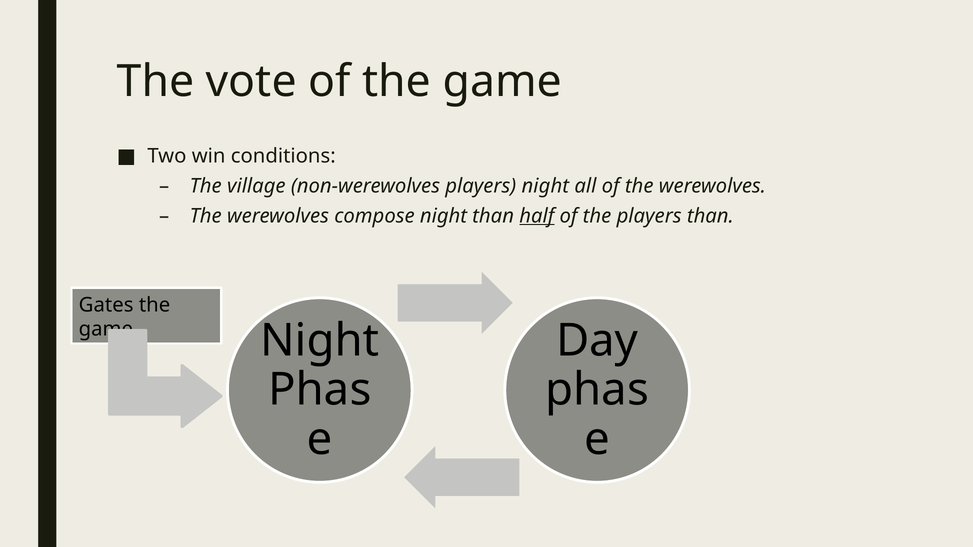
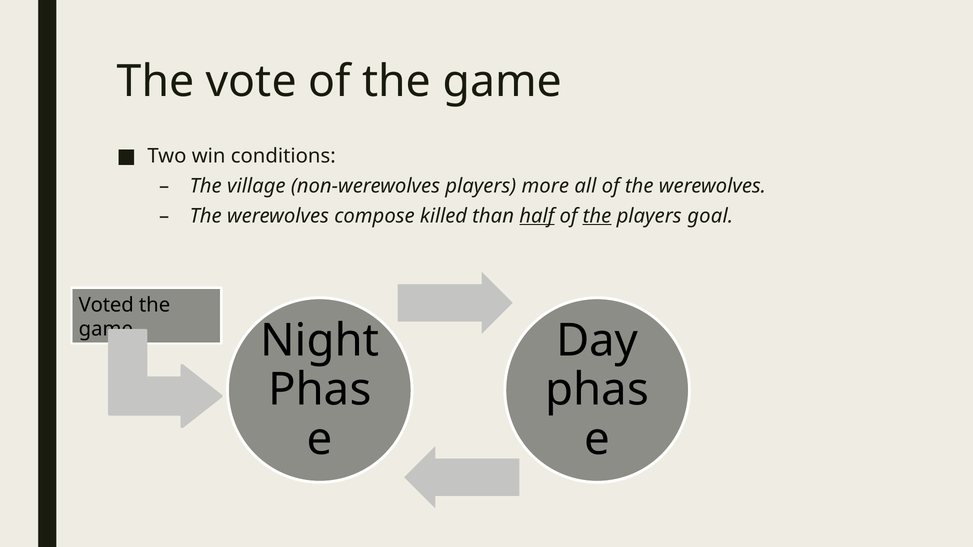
players night: night -> more
compose night: night -> killed
the at (597, 216) underline: none -> present
players than: than -> goal
Gates: Gates -> Voted
